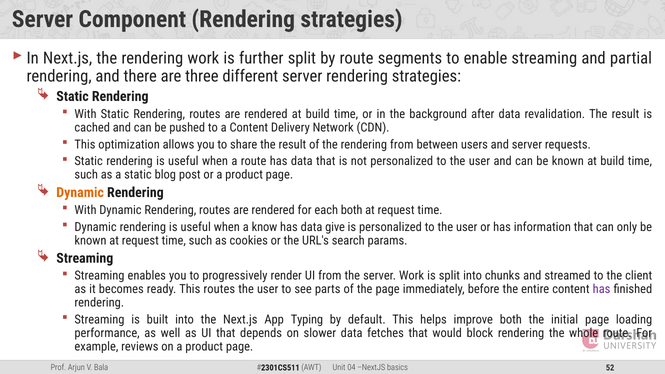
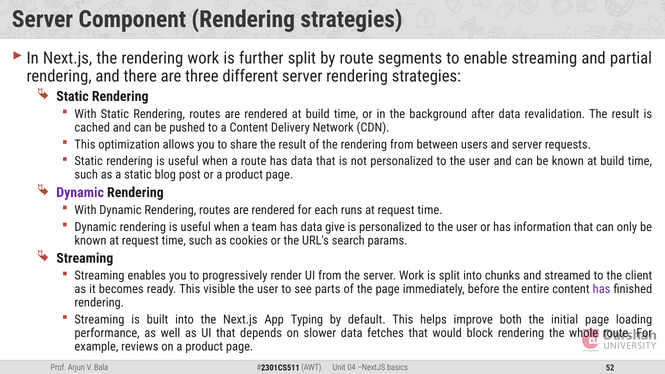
Dynamic at (80, 192) colour: orange -> purple
each both: both -> runs
know: know -> team
This routes: routes -> visible
